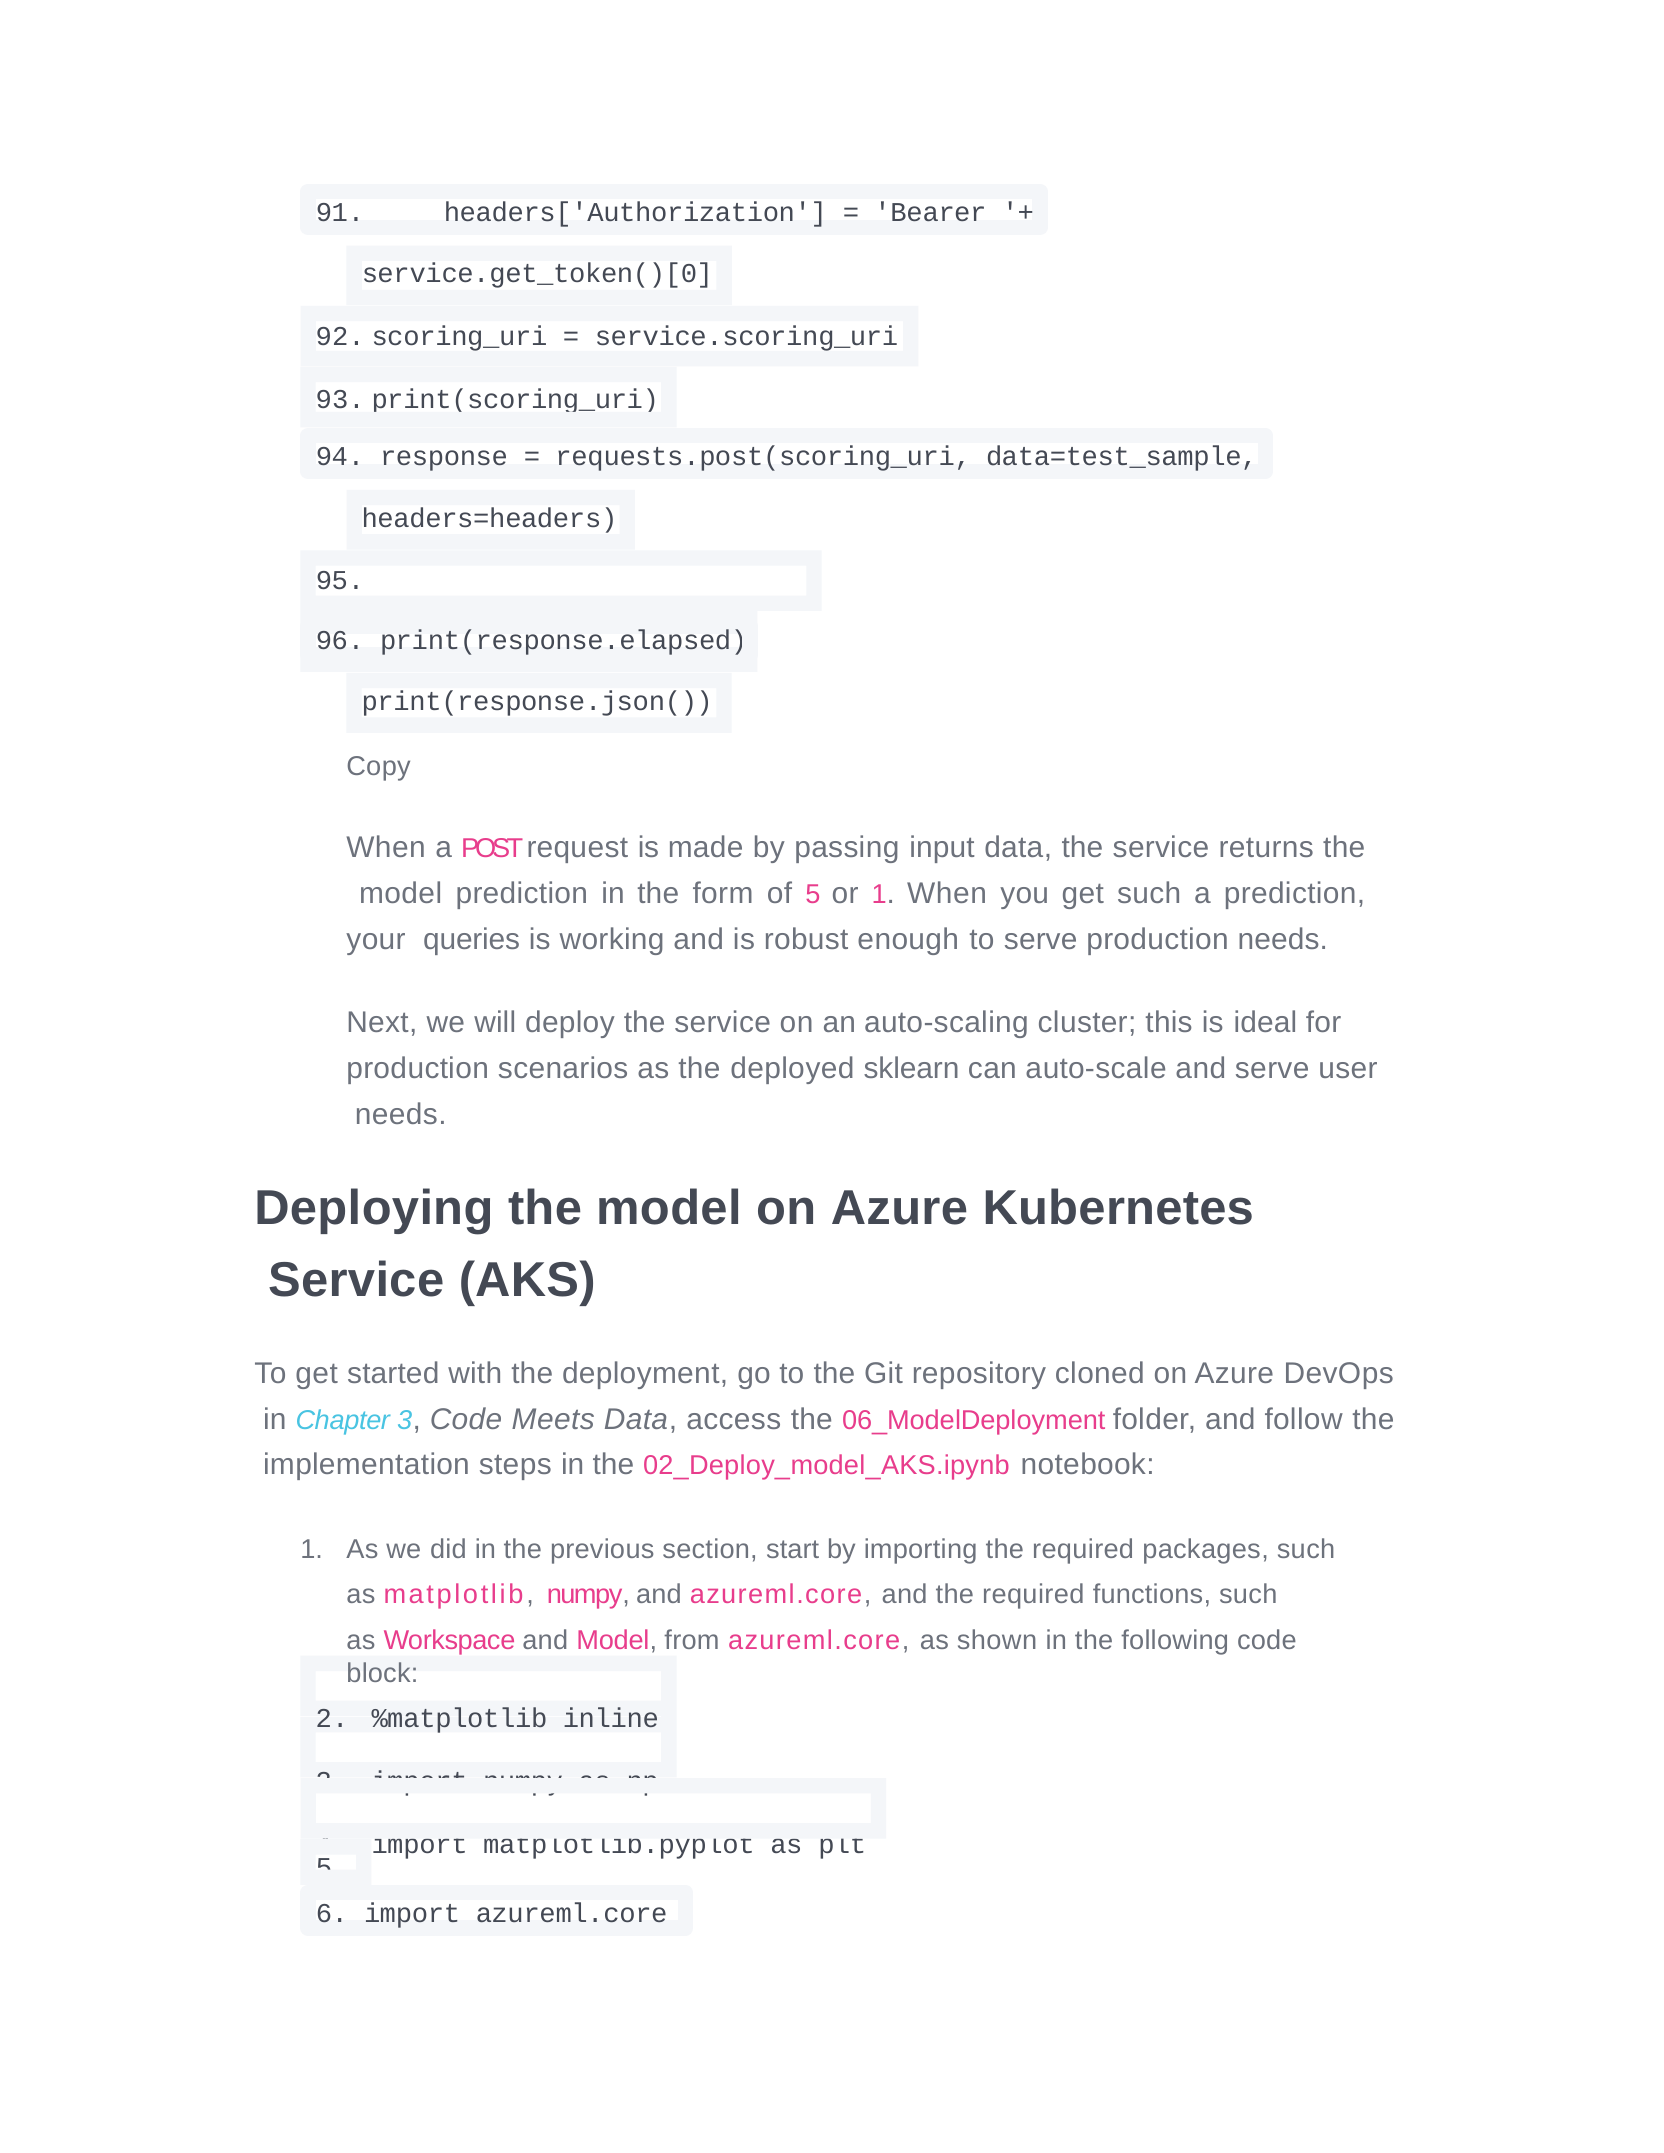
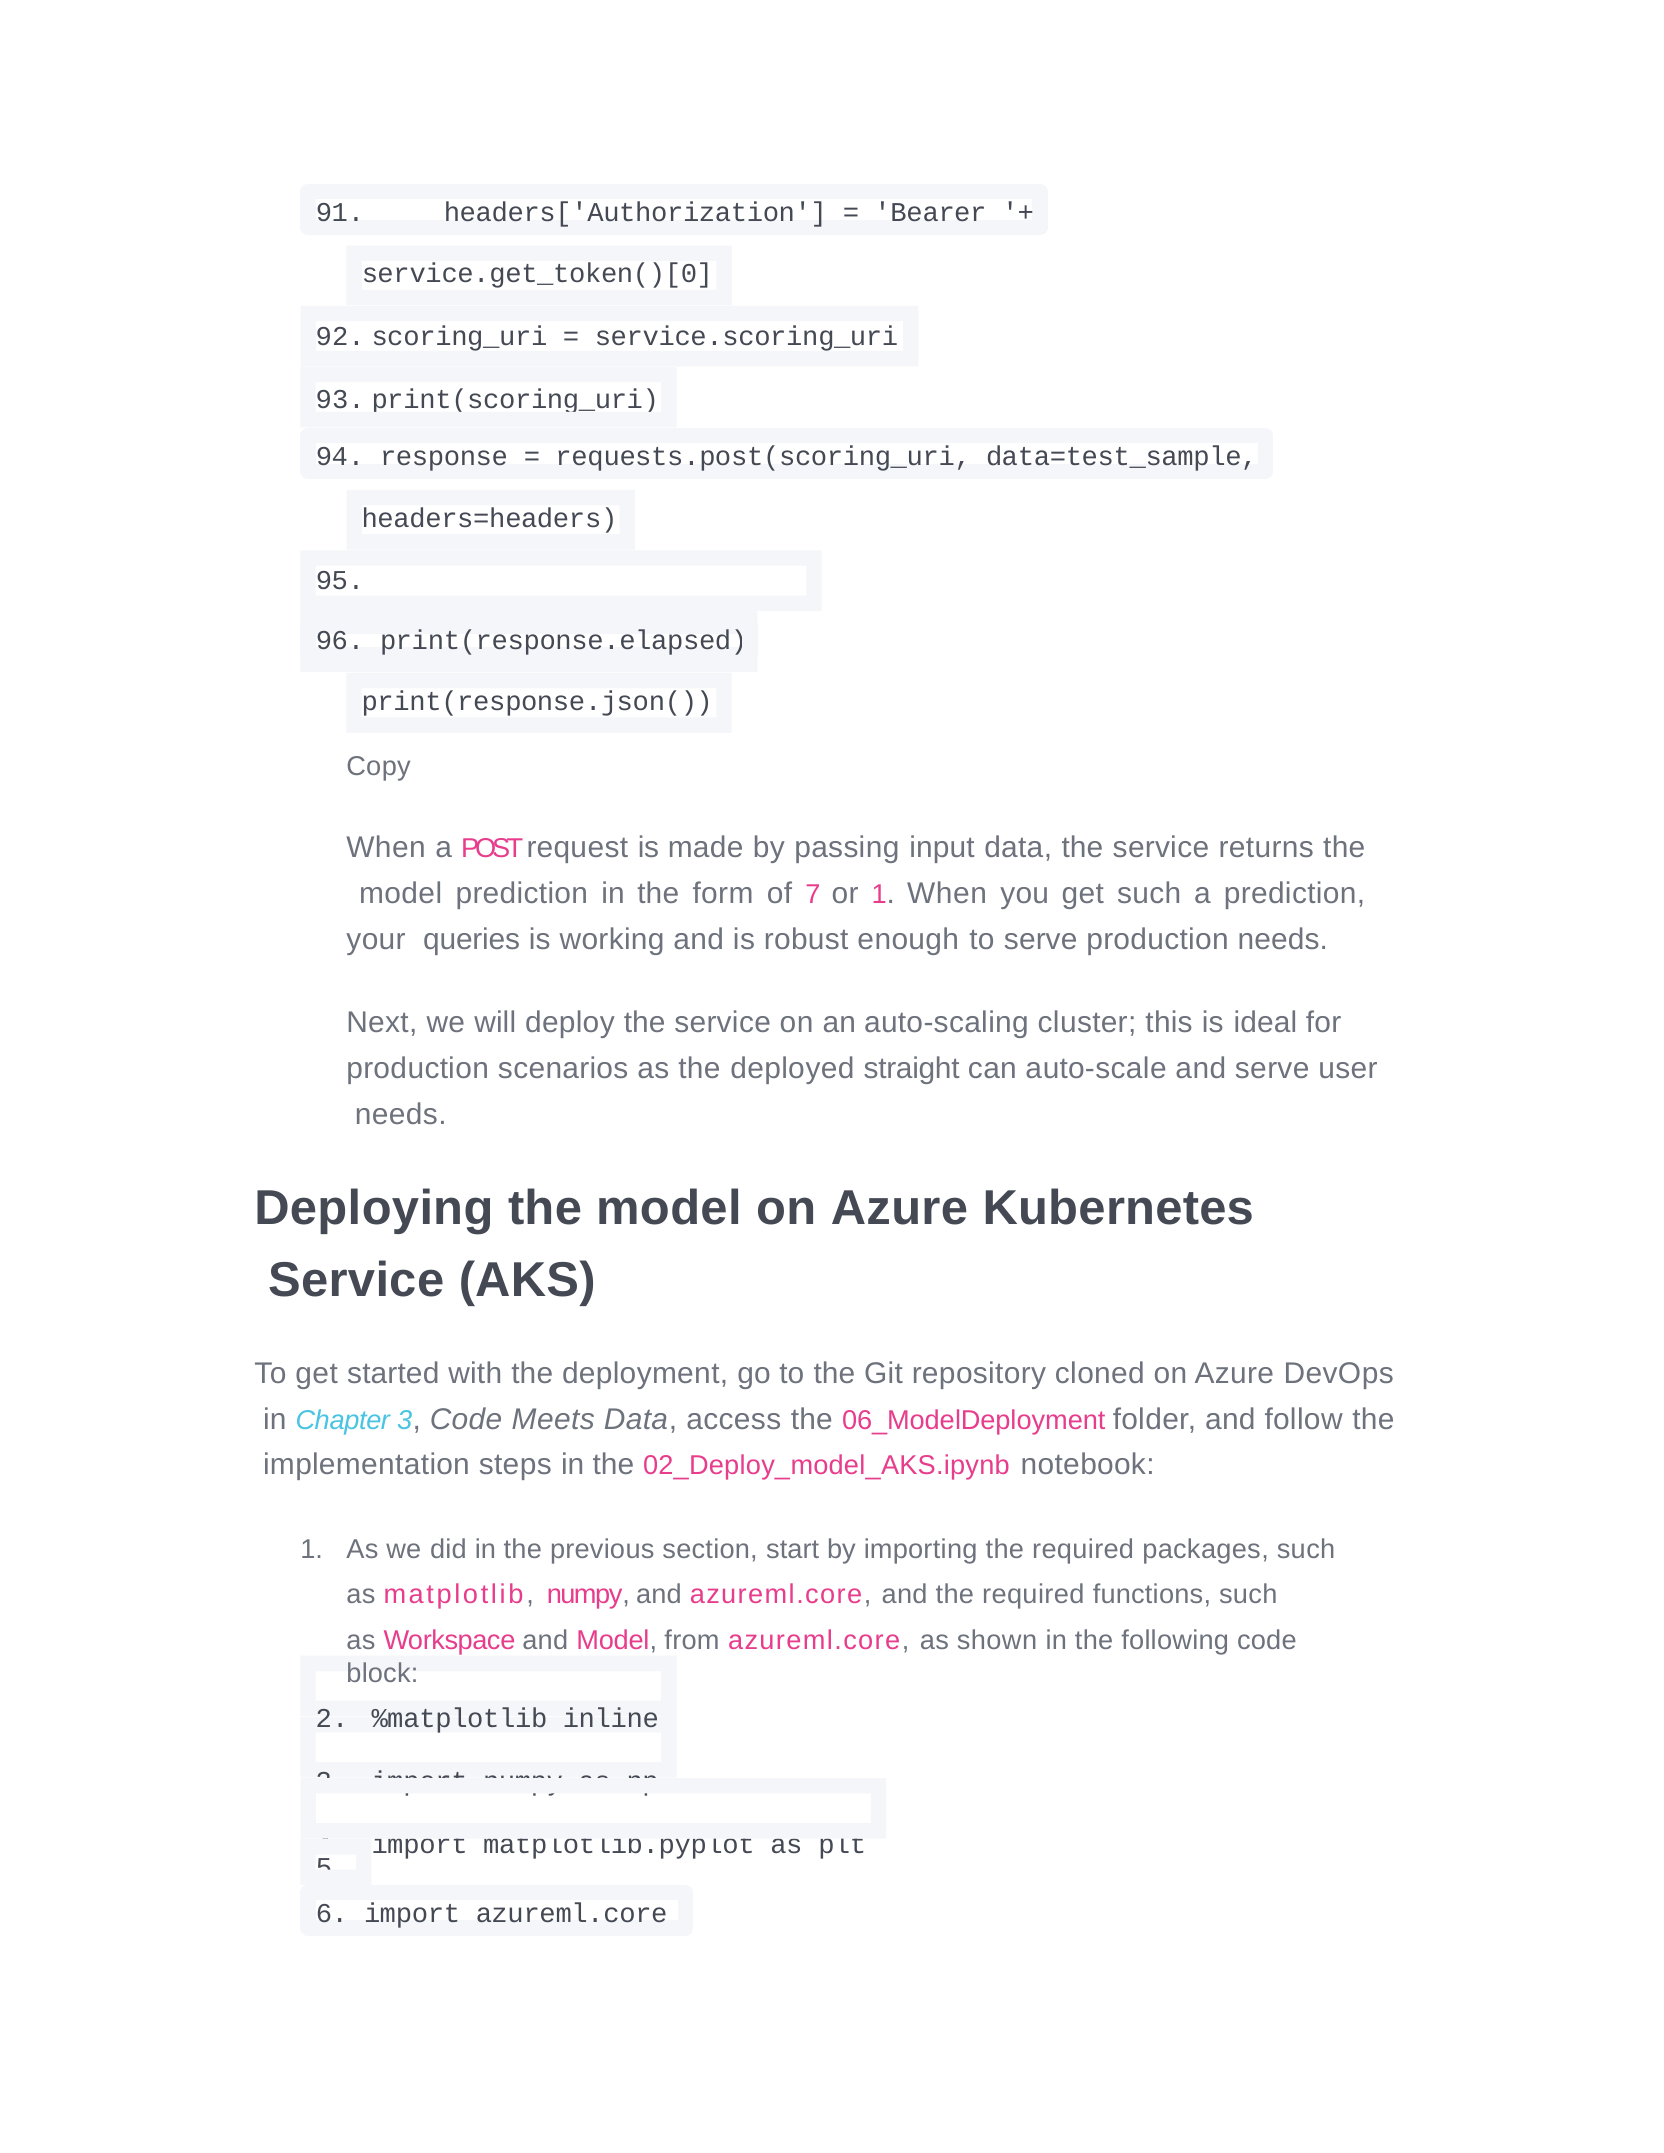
of 5: 5 -> 7
sklearn: sklearn -> straight
